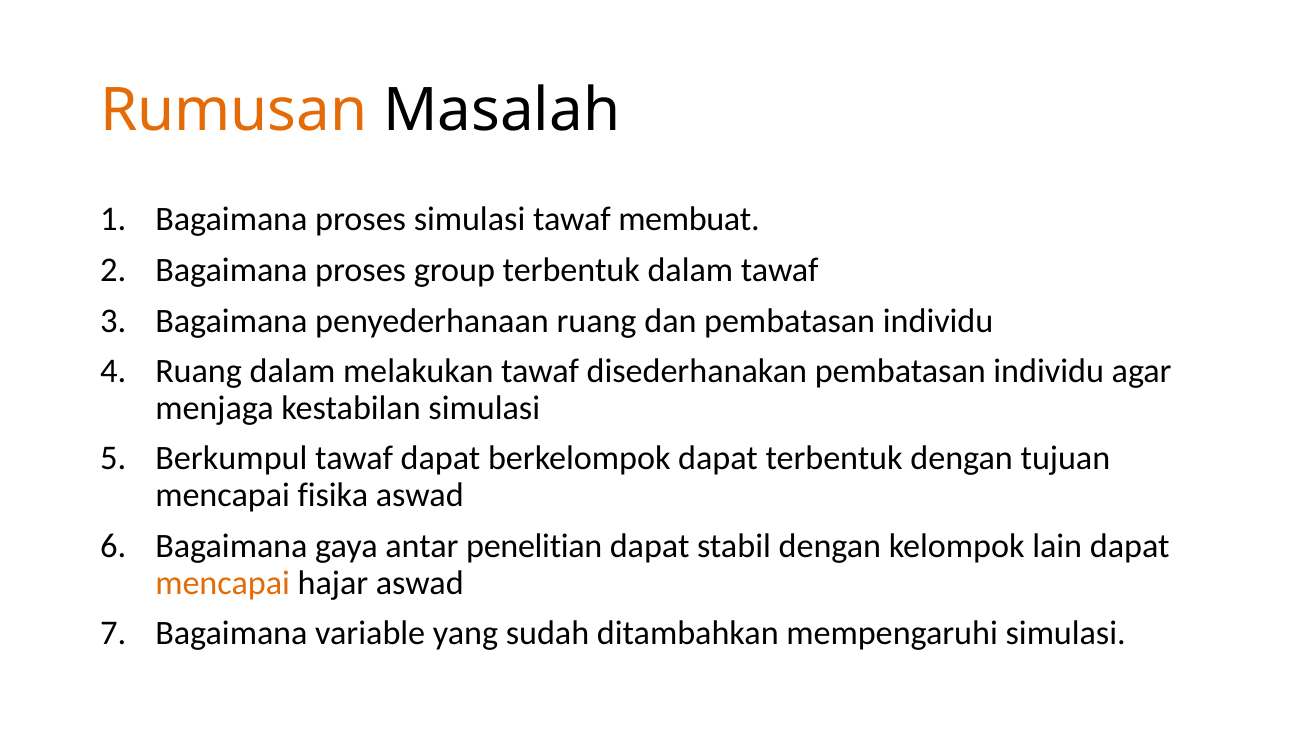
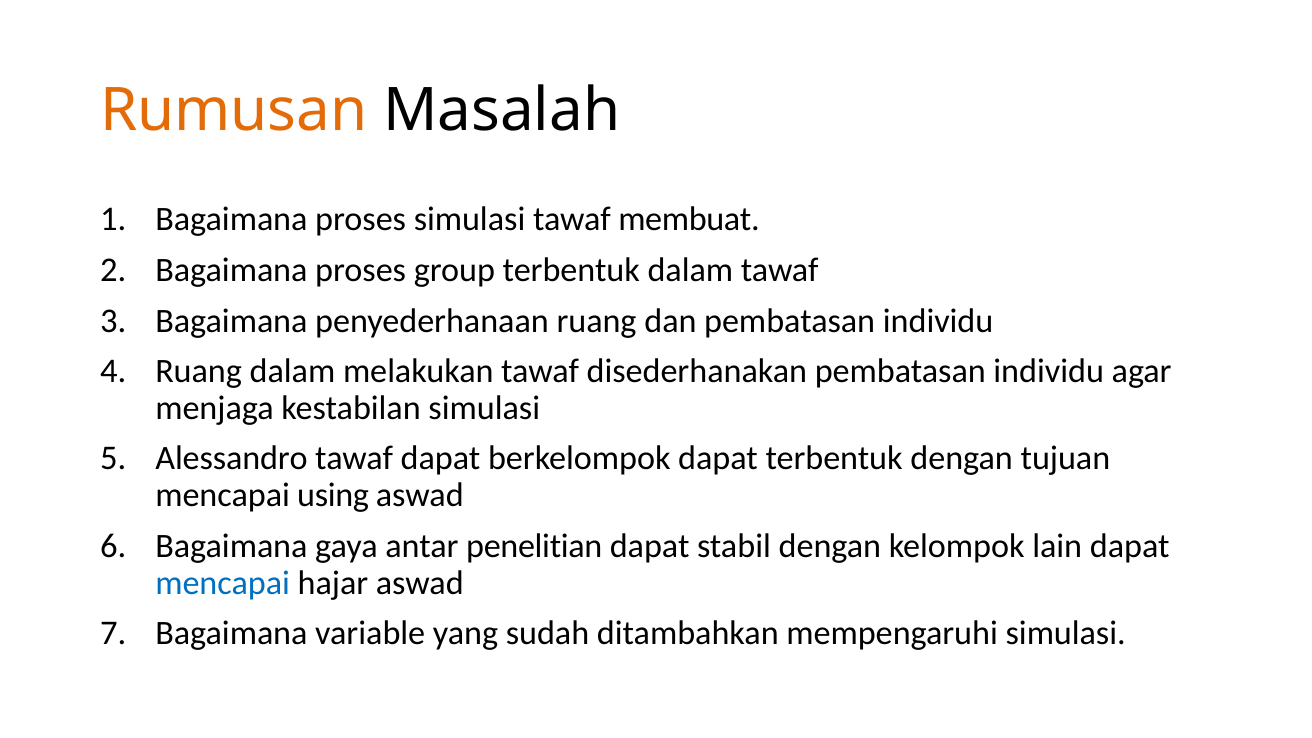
Berkumpul: Berkumpul -> Alessandro
fisika: fisika -> using
mencapai at (223, 583) colour: orange -> blue
